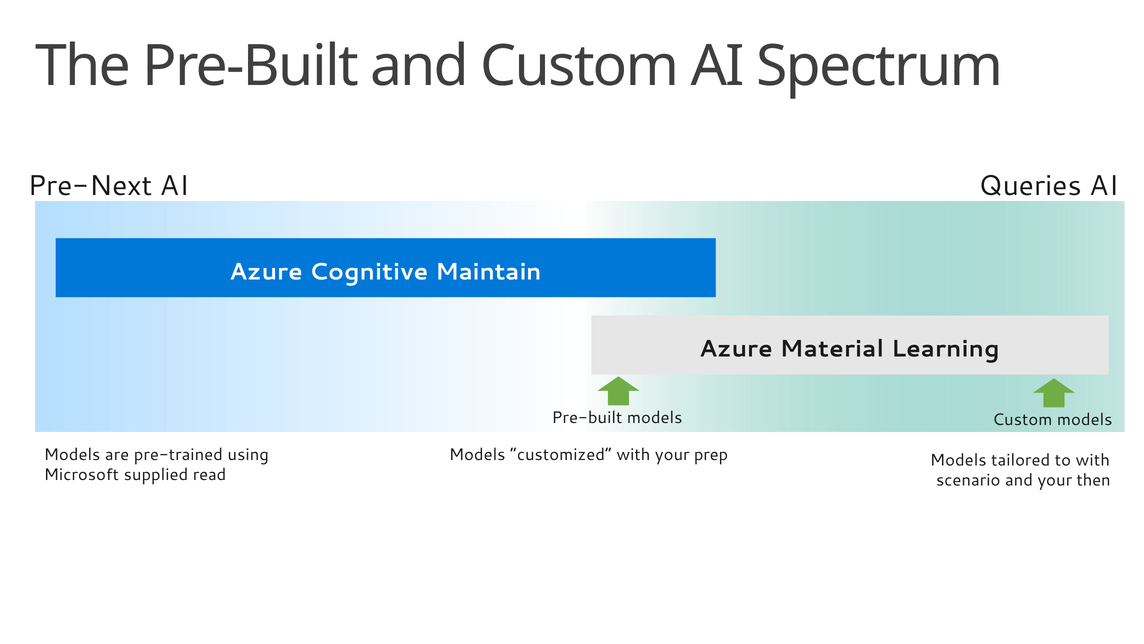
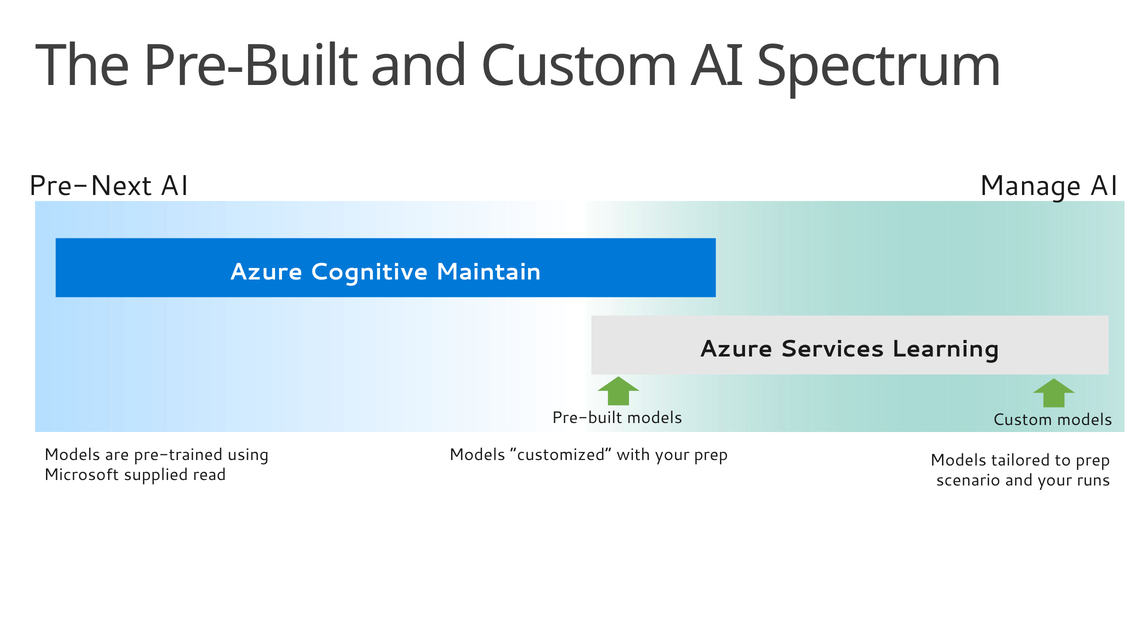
Queries: Queries -> Manage
Material: Material -> Services
to with: with -> prep
then: then -> runs
